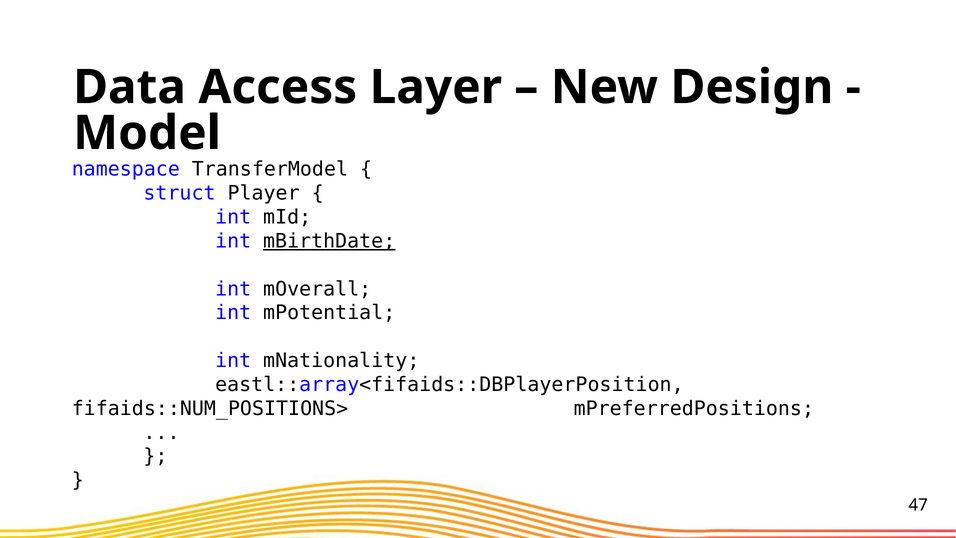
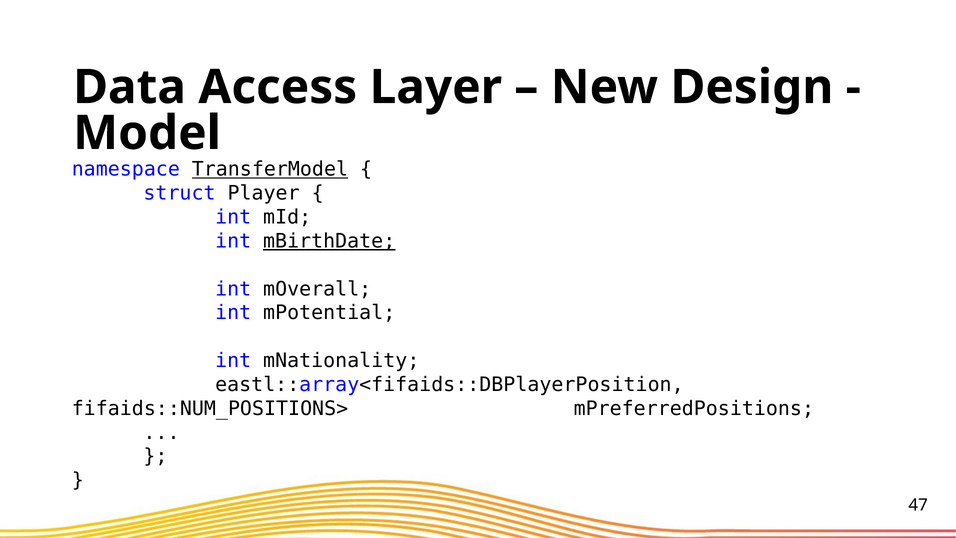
TransferModel underline: none -> present
